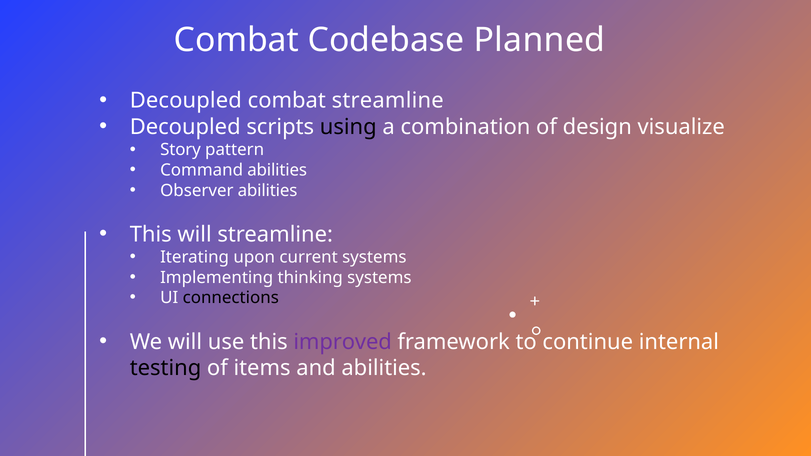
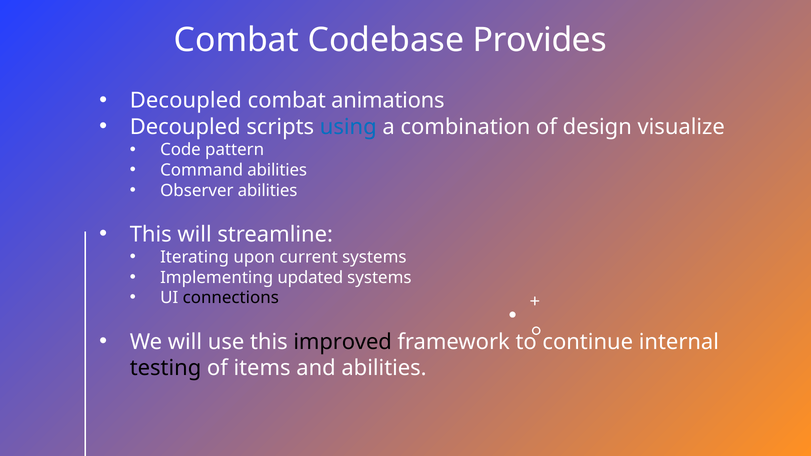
Planned: Planned -> Provides
combat streamline: streamline -> animations
using colour: black -> blue
Story: Story -> Code
thinking: thinking -> updated
improved colour: purple -> black
